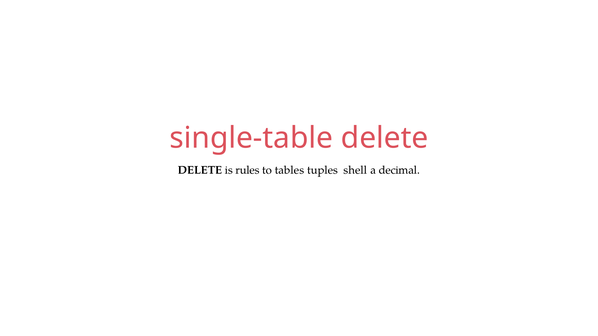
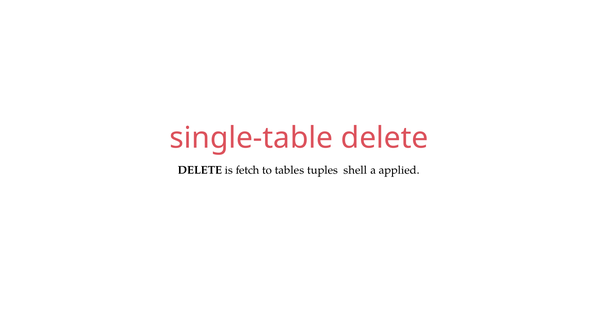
rules: rules -> fetch
decimal: decimal -> applied
